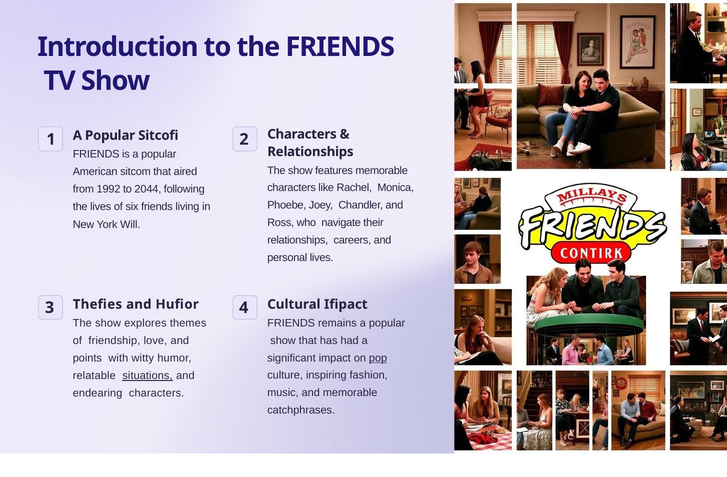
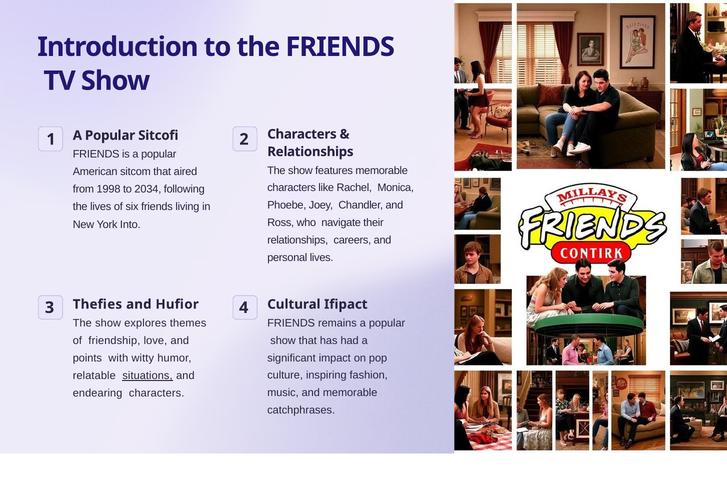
1992: 1992 -> 1998
2044: 2044 -> 2034
Will: Will -> Into
pop underline: present -> none
